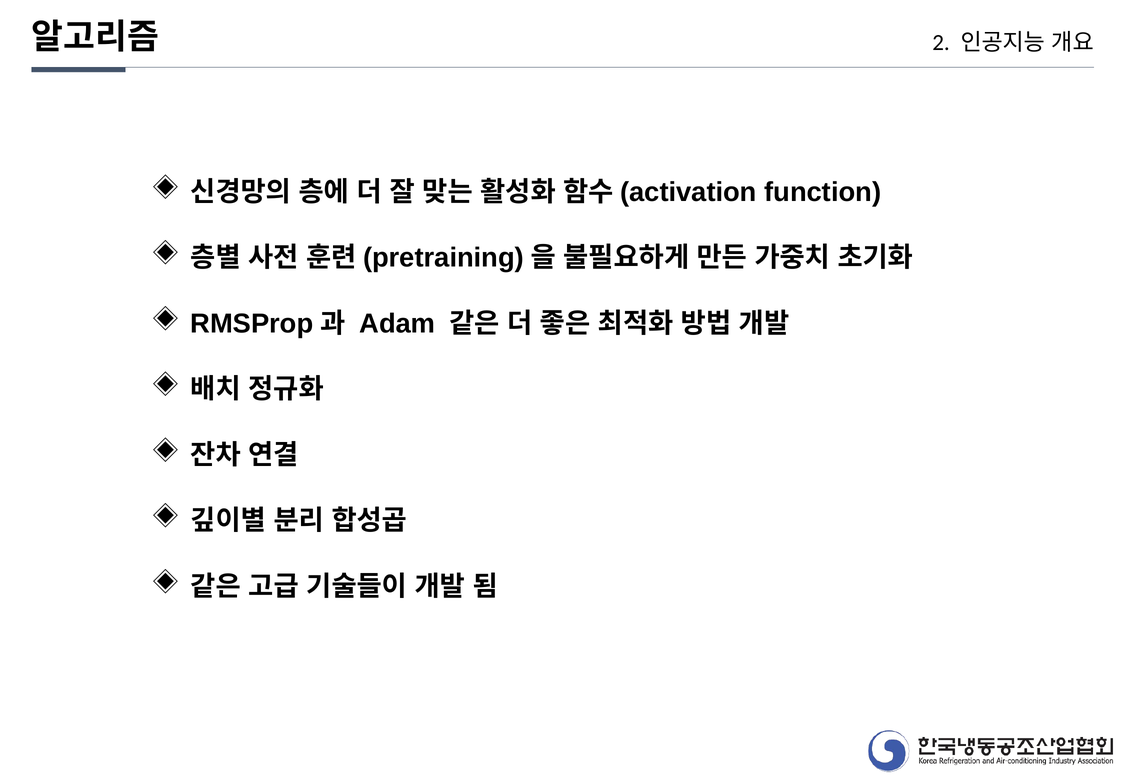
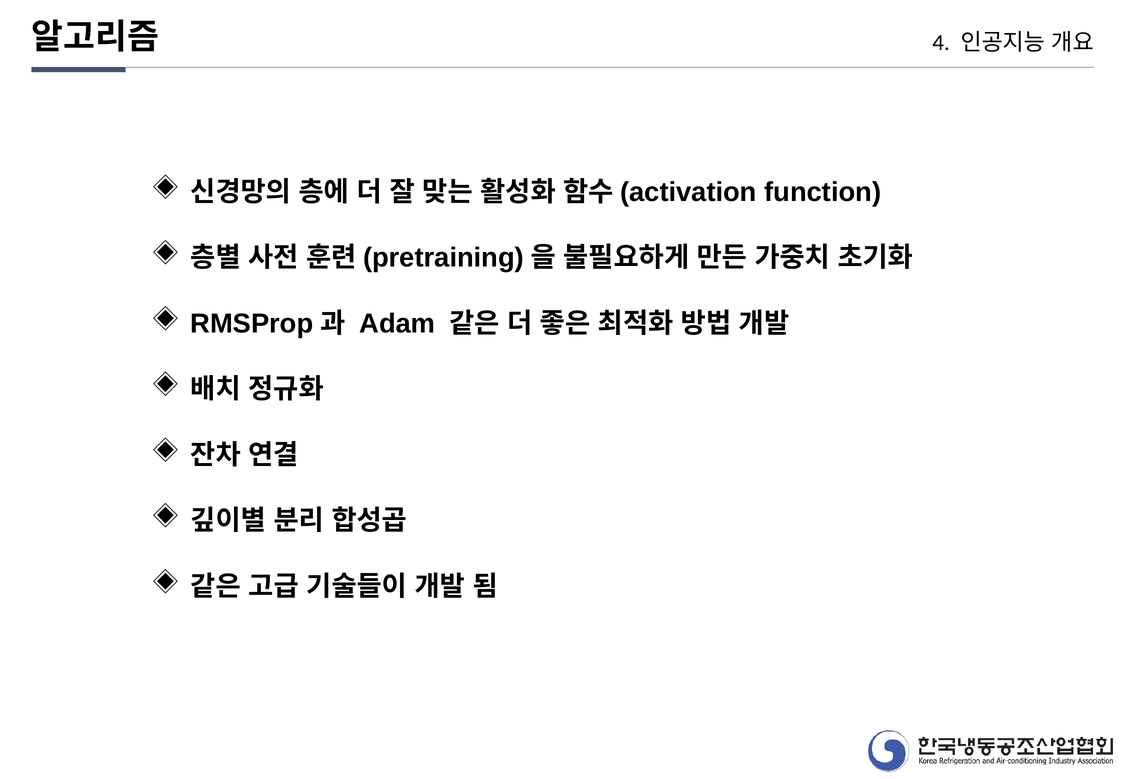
2: 2 -> 4
